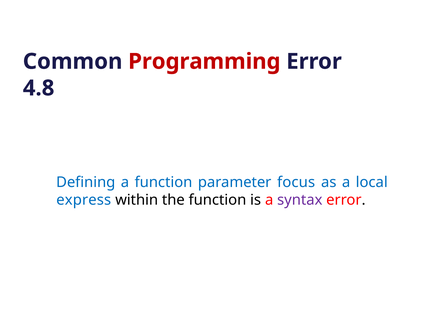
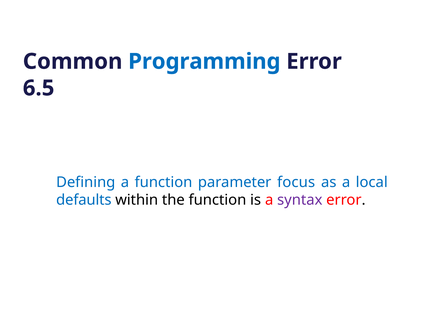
Programming colour: red -> blue
4.8: 4.8 -> 6.5
express: express -> defaults
